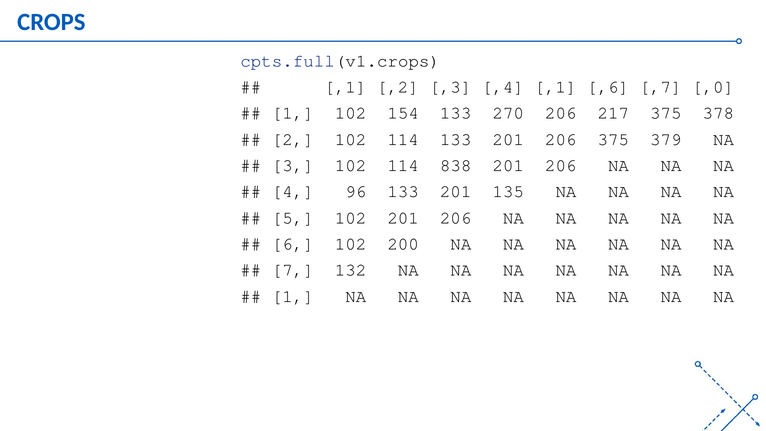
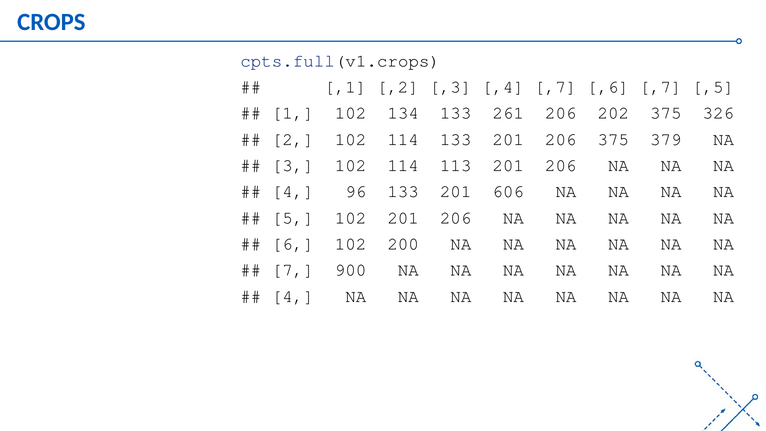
,4 ,1: ,1 -> ,7
,0: ,0 -> ,5
154: 154 -> 134
270: 270 -> 261
217: 217 -> 202
378: 378 -> 326
838: 838 -> 113
135: 135 -> 606
132: 132 -> 900
1 at (293, 296): 1 -> 4
